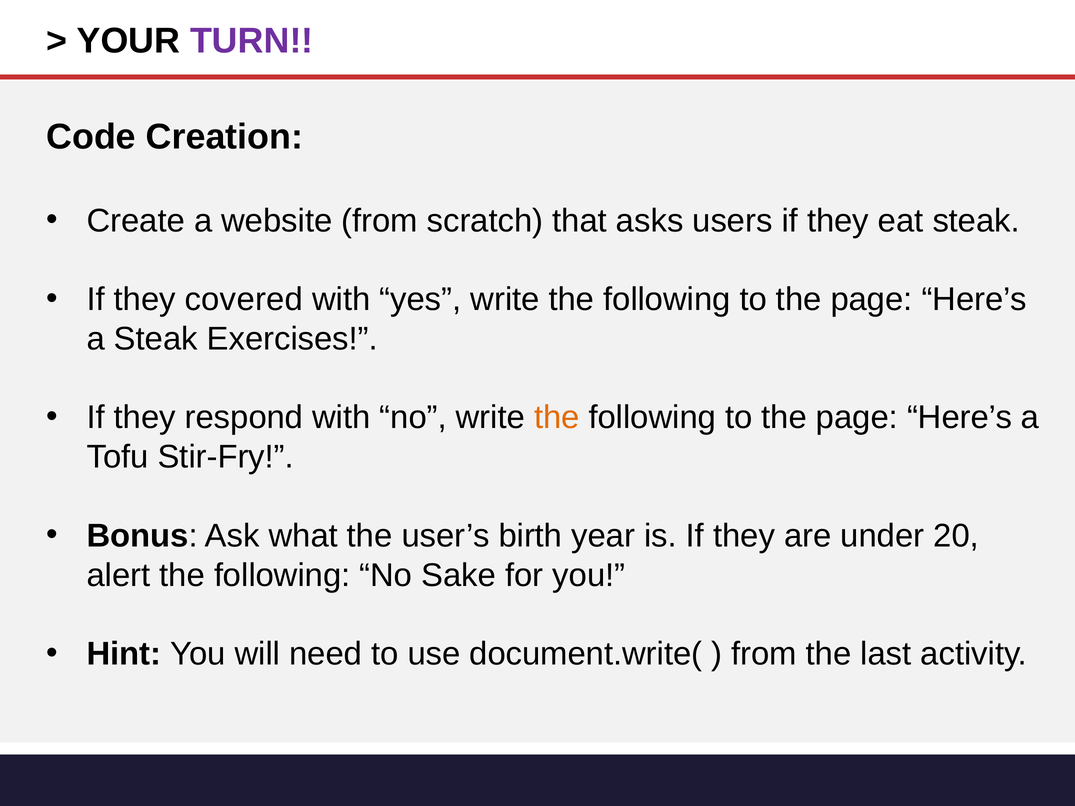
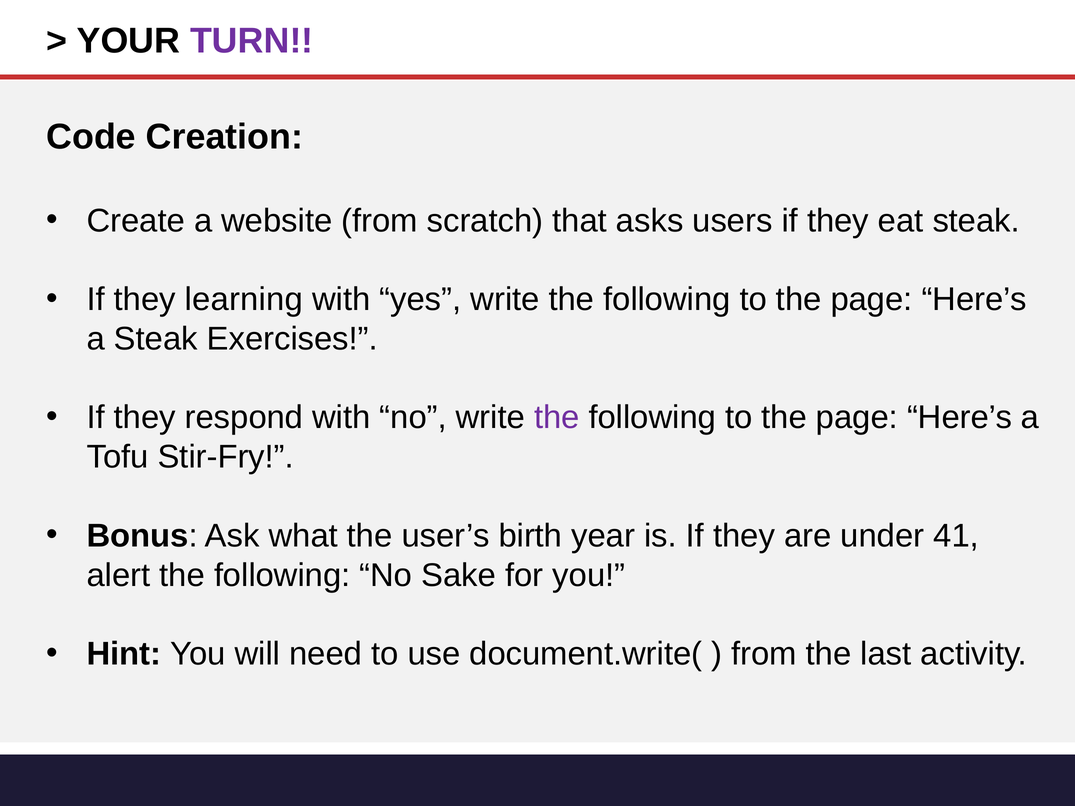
covered: covered -> learning
the at (557, 418) colour: orange -> purple
20: 20 -> 41
